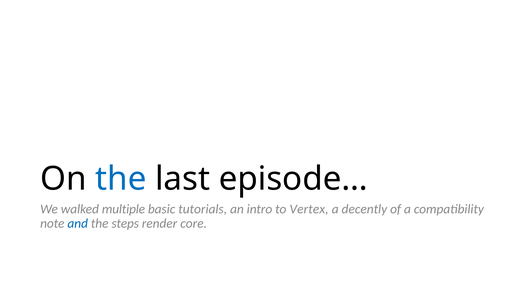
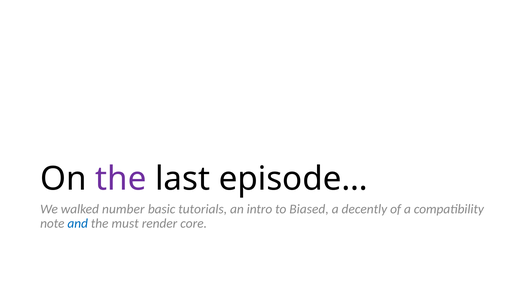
the at (121, 179) colour: blue -> purple
multiple: multiple -> number
Vertex: Vertex -> Biased
steps: steps -> must
